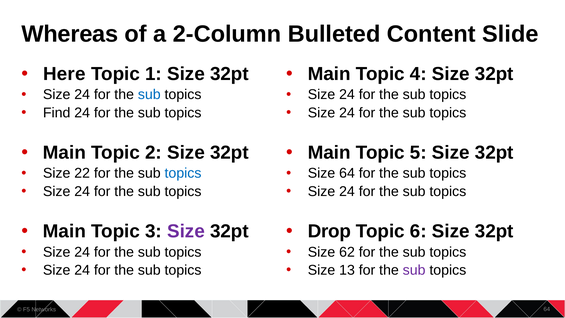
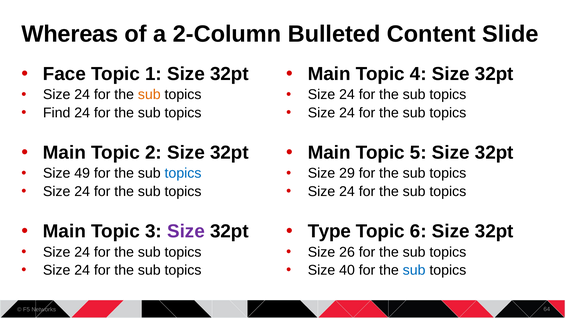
Here: Here -> Face
sub at (149, 95) colour: blue -> orange
22: 22 -> 49
Size 64: 64 -> 29
Drop: Drop -> Type
62: 62 -> 26
13: 13 -> 40
sub at (414, 270) colour: purple -> blue
